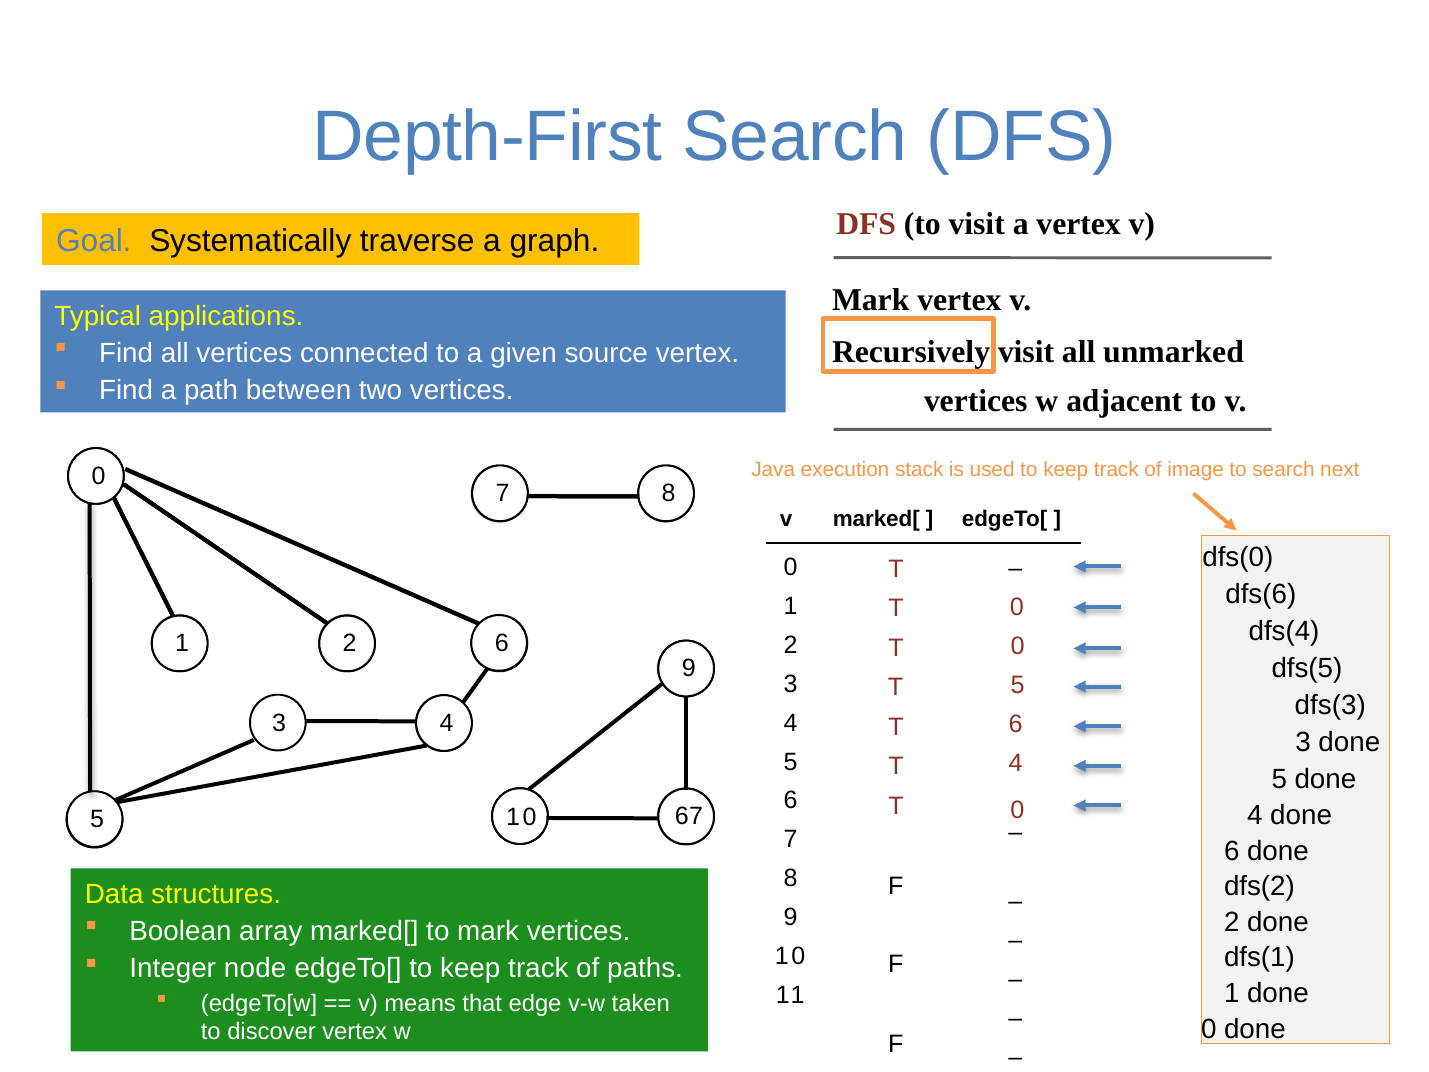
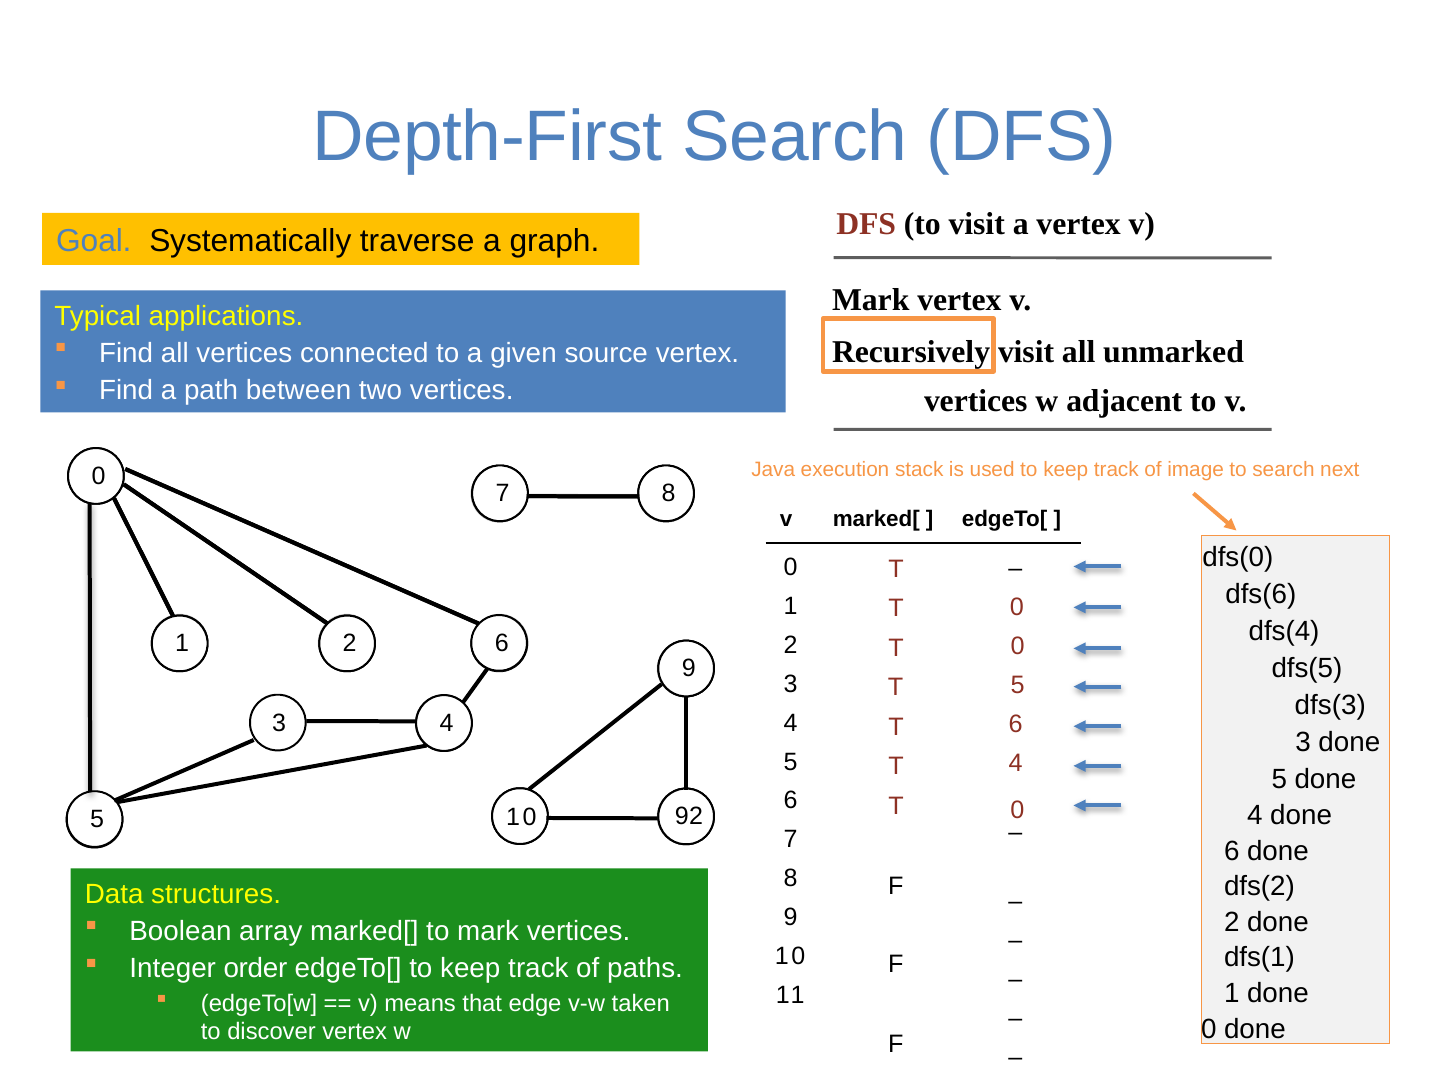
67: 67 -> 92
node: node -> order
